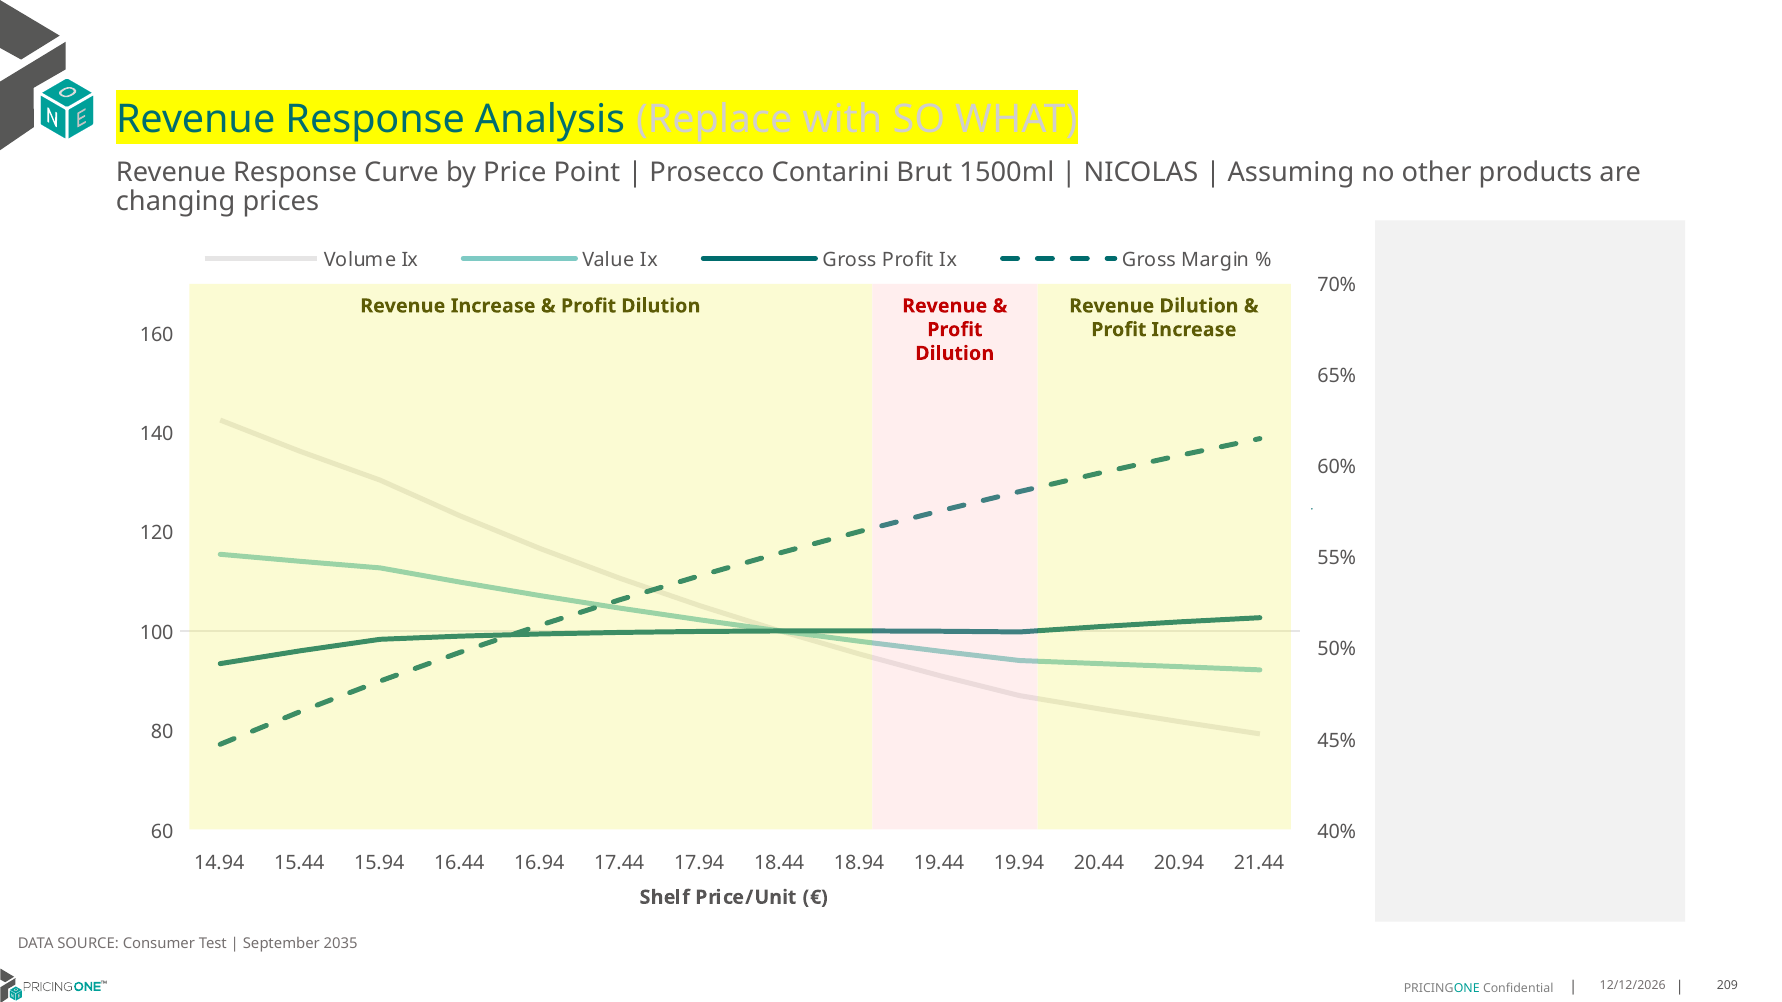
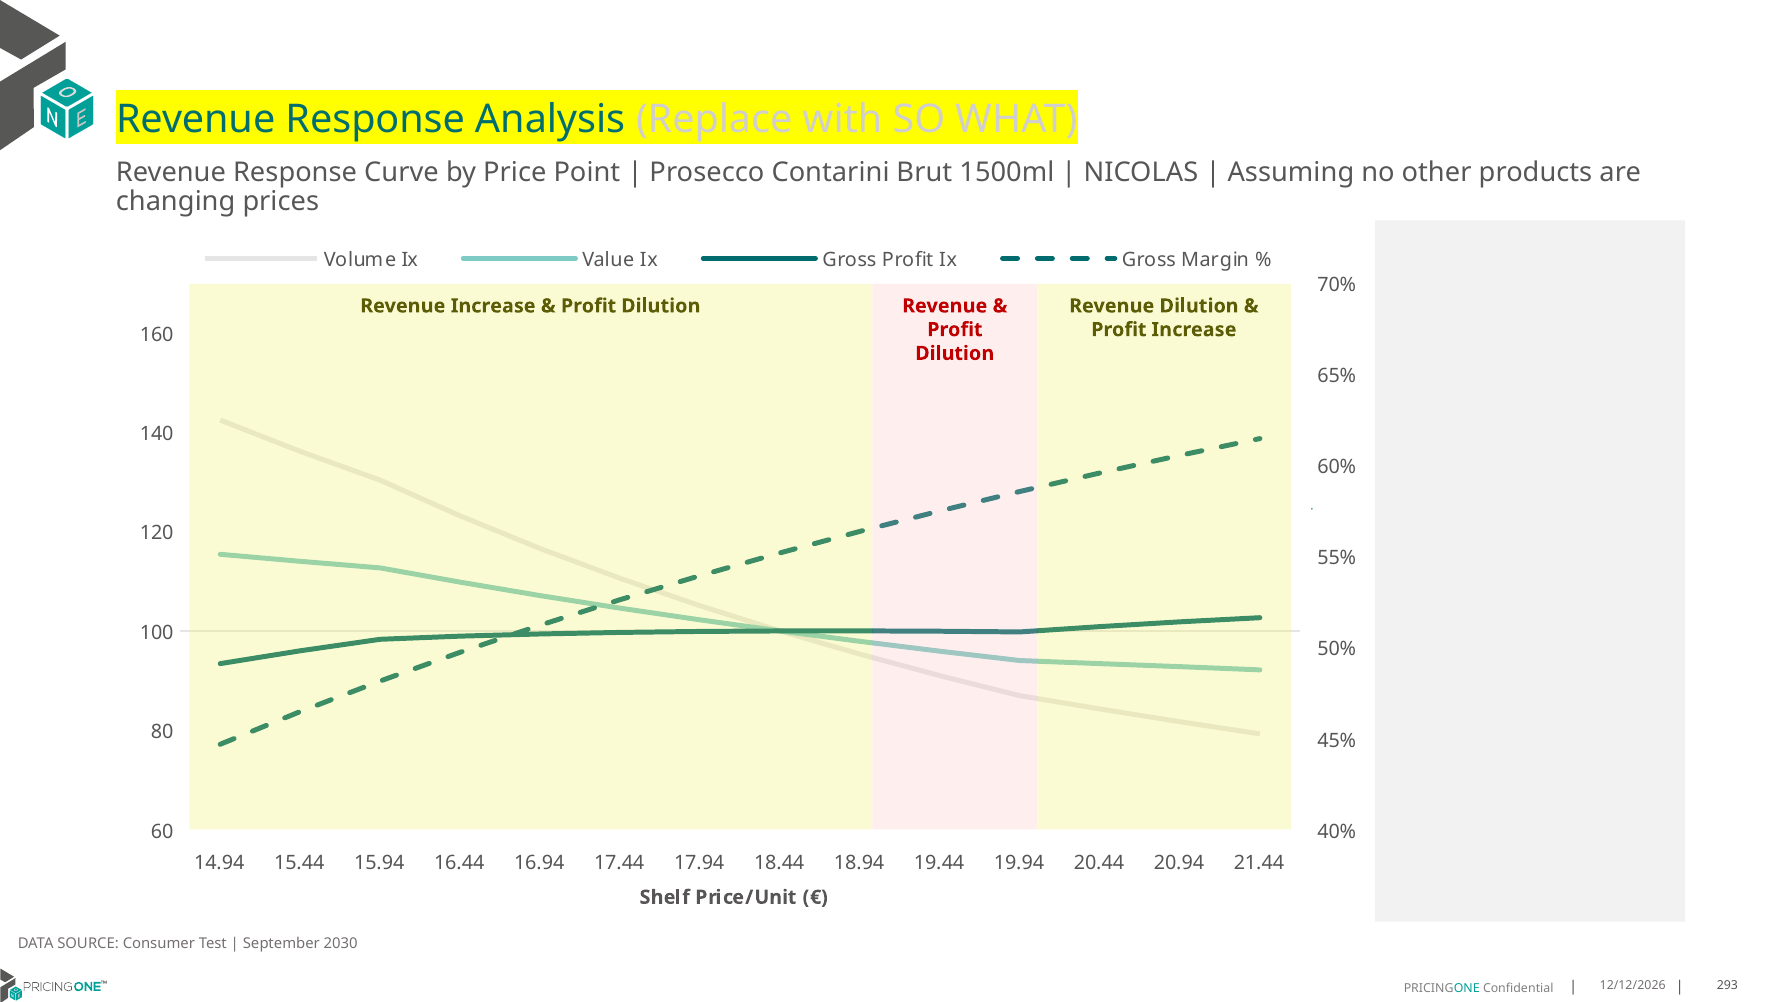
2035: 2035 -> 2030
209: 209 -> 293
